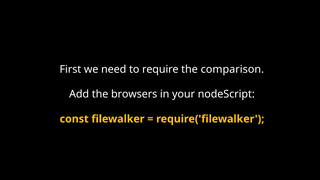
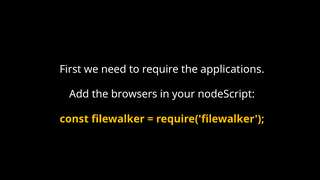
comparison: comparison -> applications
